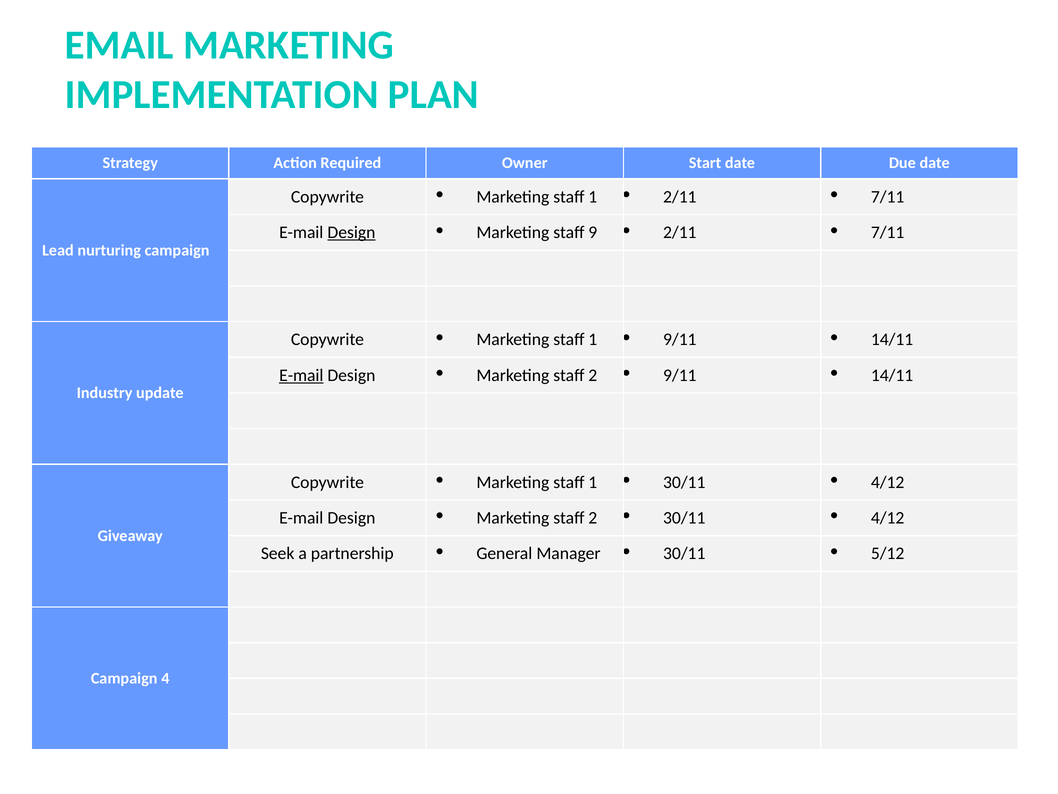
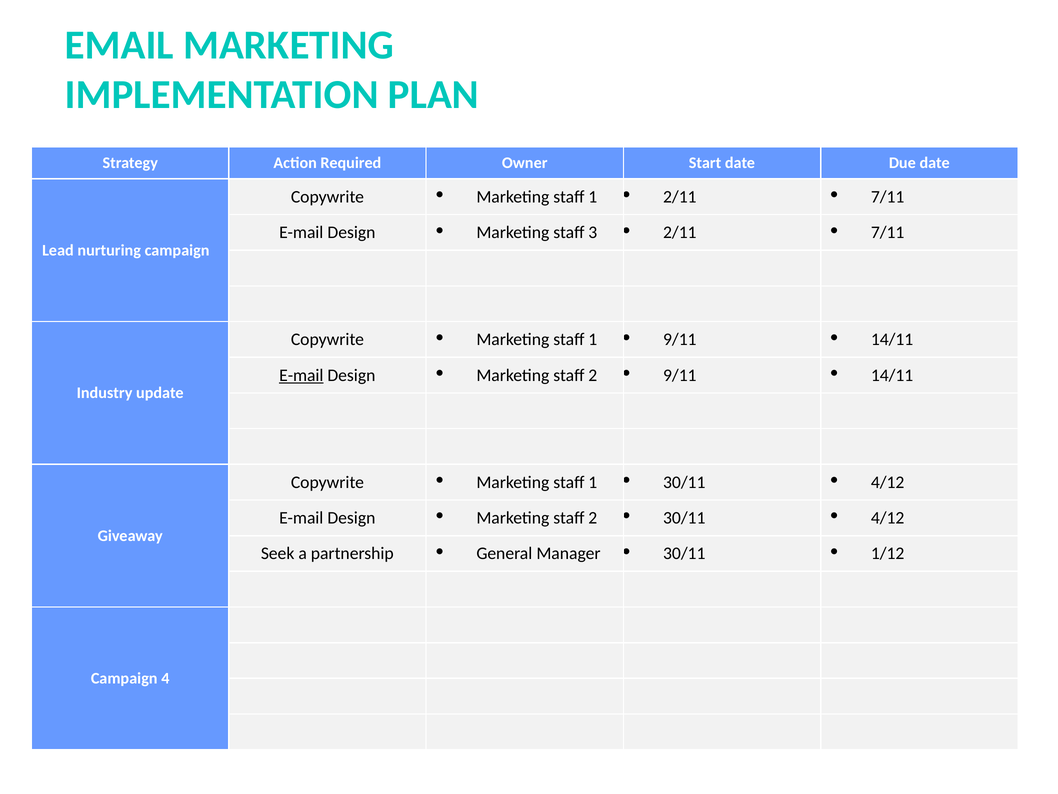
Design at (351, 232) underline: present -> none
9: 9 -> 3
5/12: 5/12 -> 1/12
